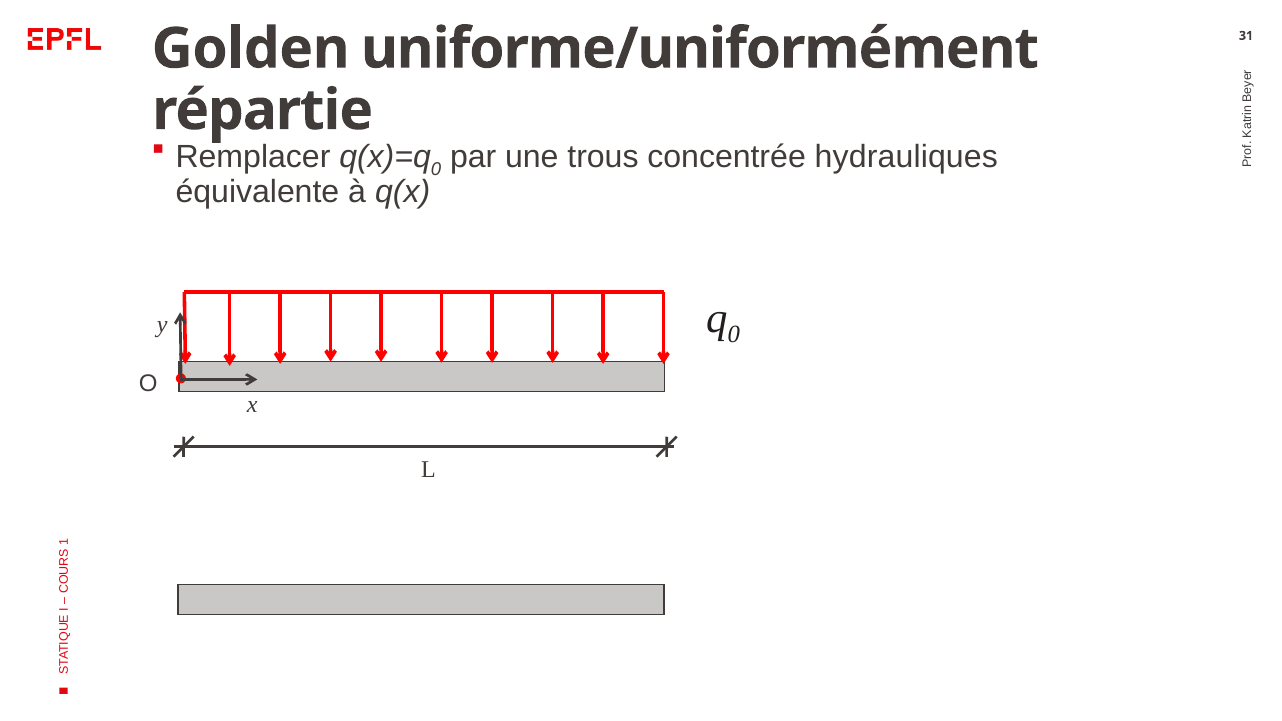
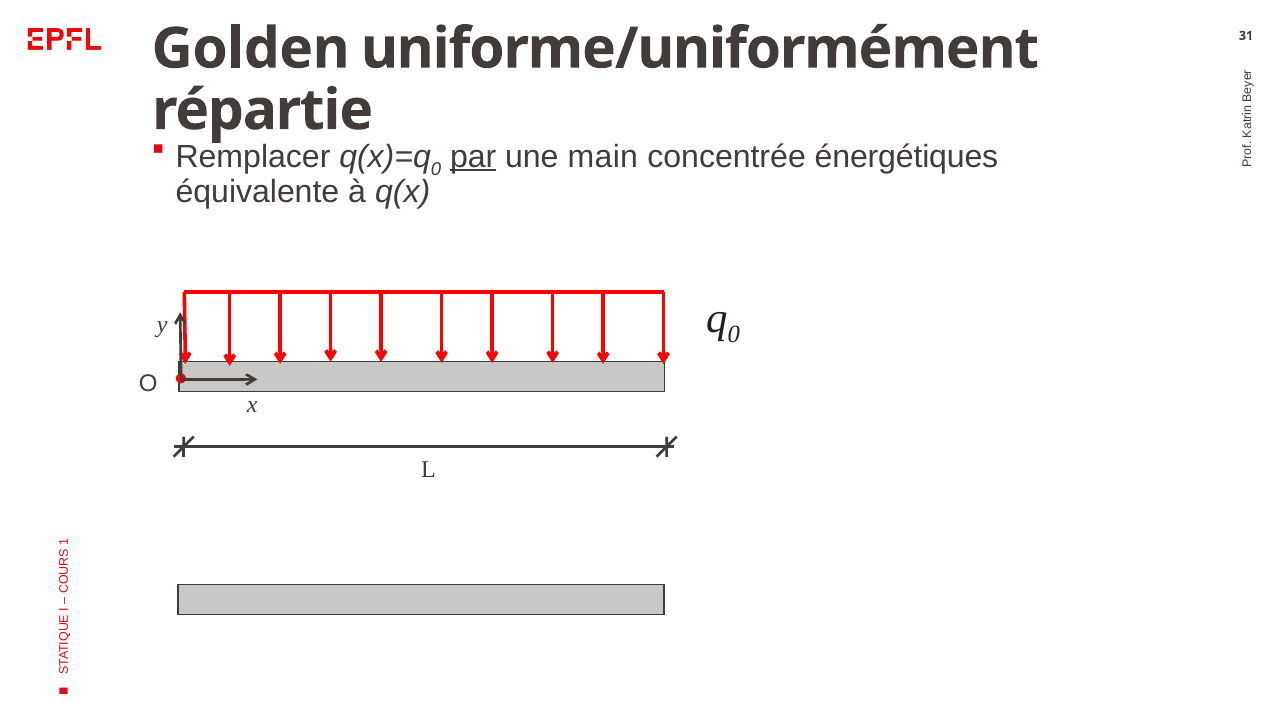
par underline: none -> present
trous: trous -> main
hydrauliques: hydrauliques -> énergétiques
